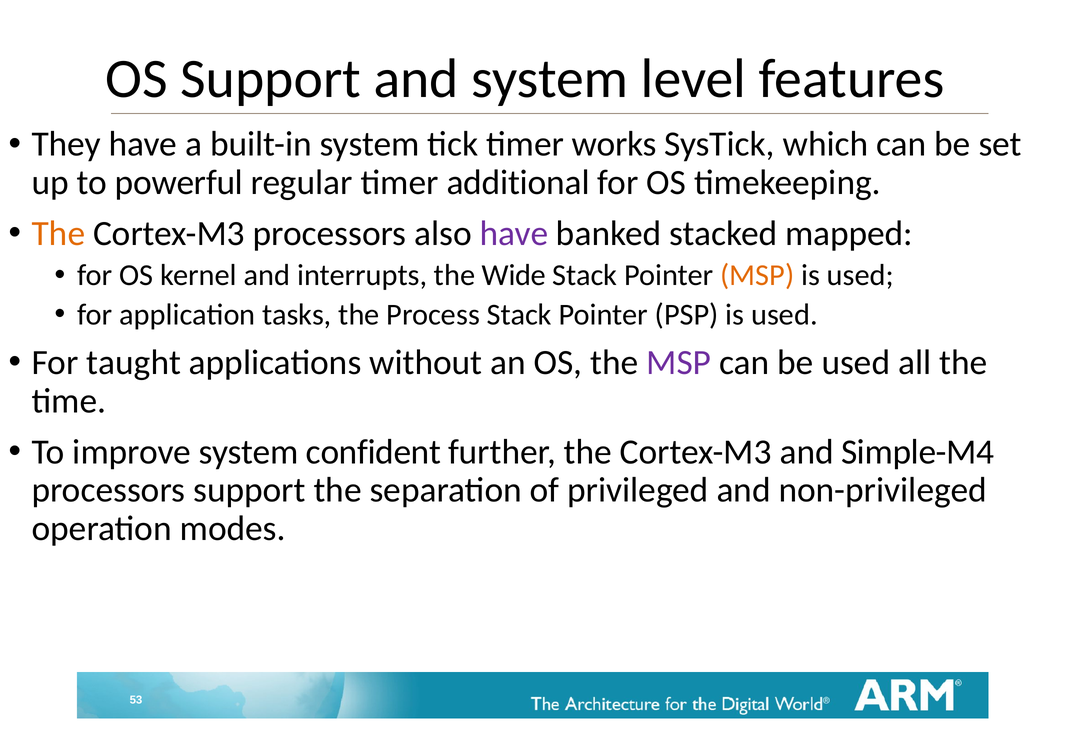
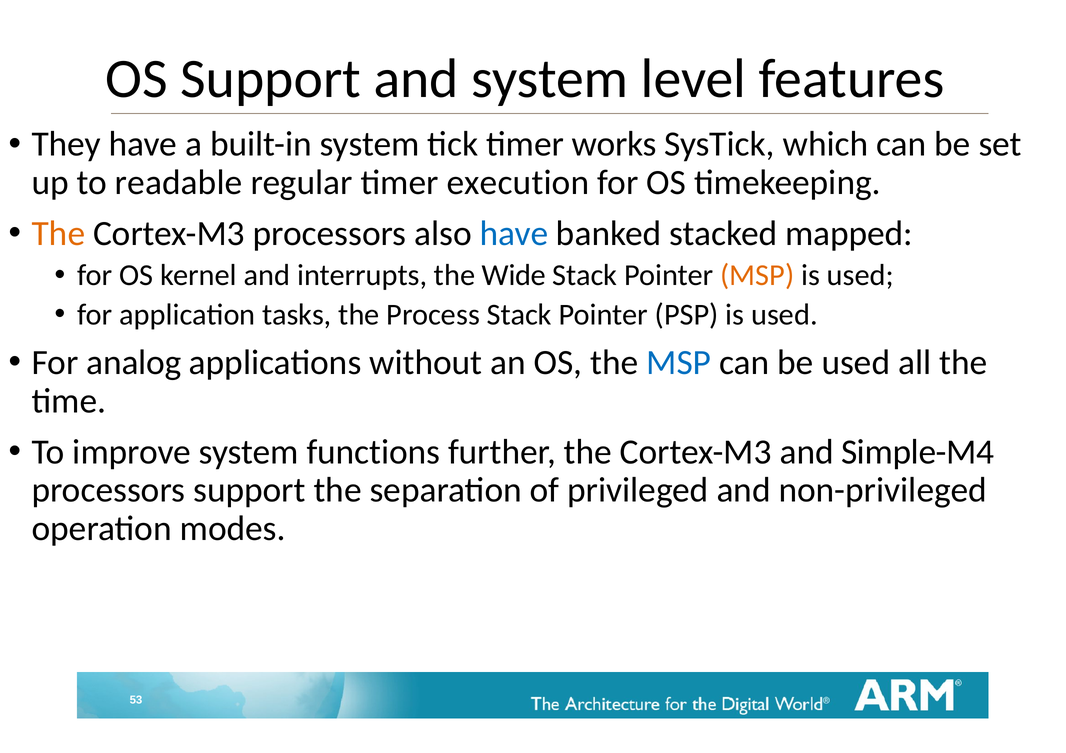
powerful: powerful -> readable
additional: additional -> execution
have at (514, 234) colour: purple -> blue
taught: taught -> analog
MSP at (679, 363) colour: purple -> blue
confident: confident -> functions
